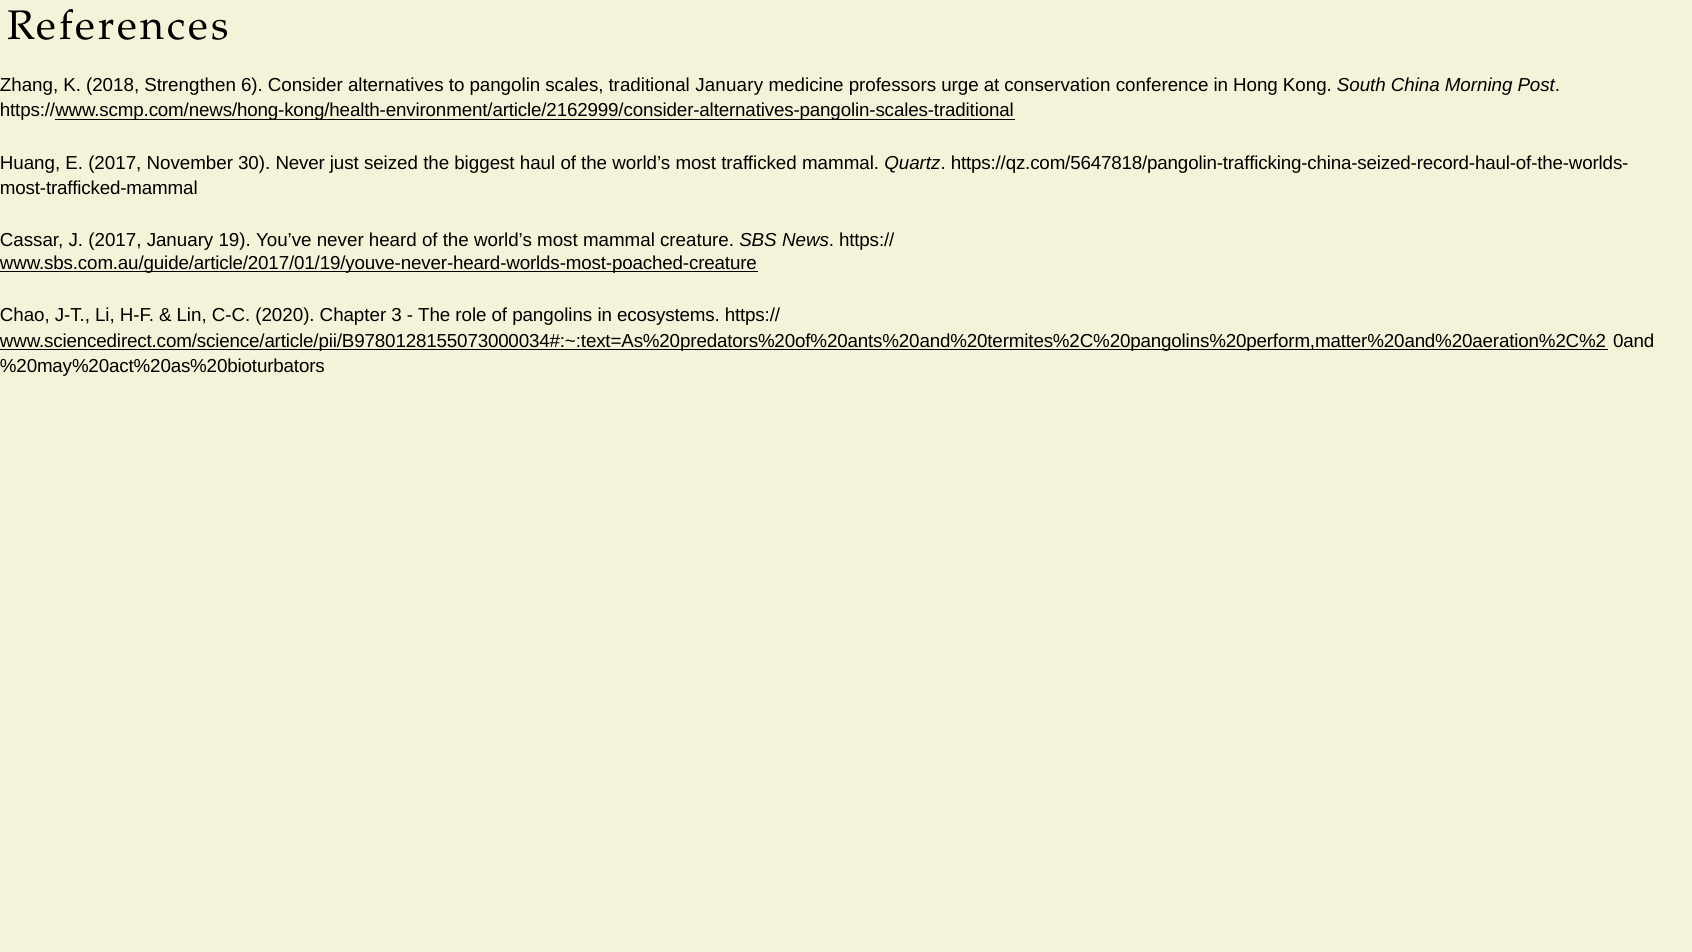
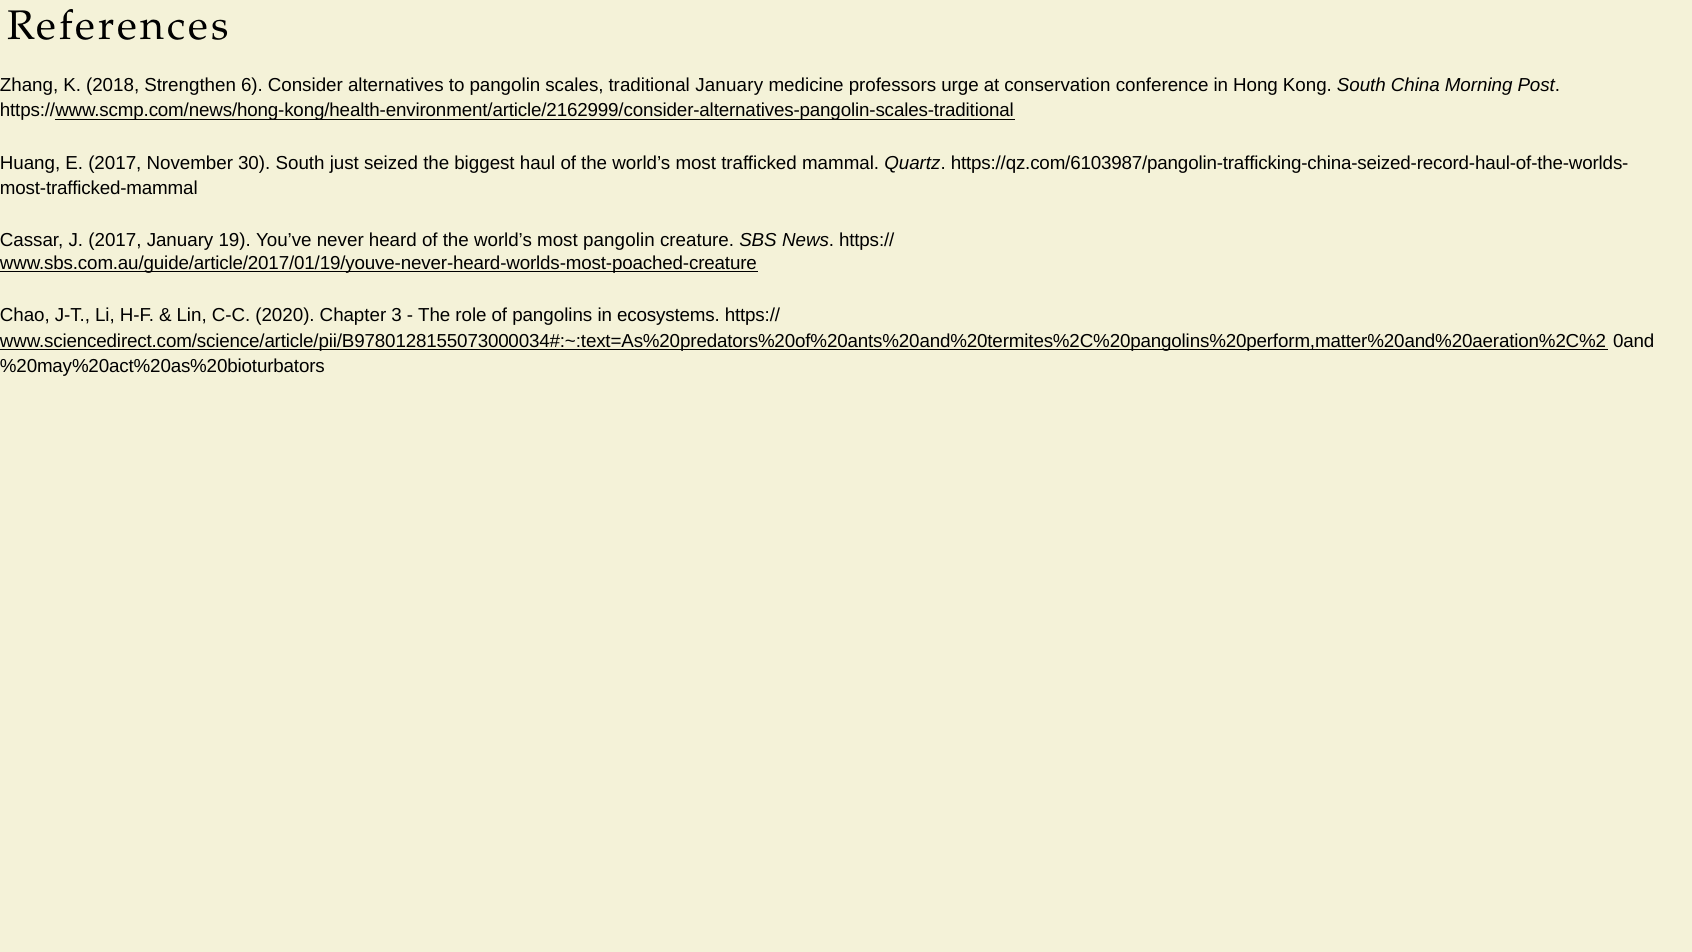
30 Never: Never -> South
https://qz.com/5647818/pangolin-trafficking-china-seized-record-haul-of-the-worlds-: https://qz.com/5647818/pangolin-trafficking-china-seized-record-haul-of-the-worlds- -> https://qz.com/6103987/pangolin-trafficking-china-seized-record-haul-of-the-worlds-
most mammal: mammal -> pangolin
